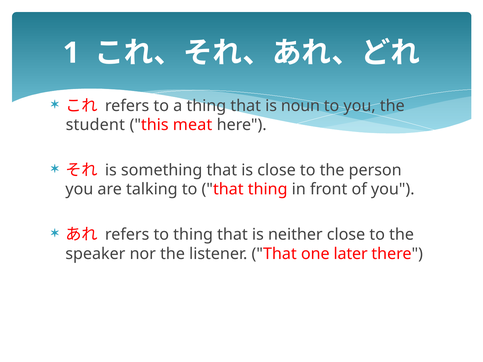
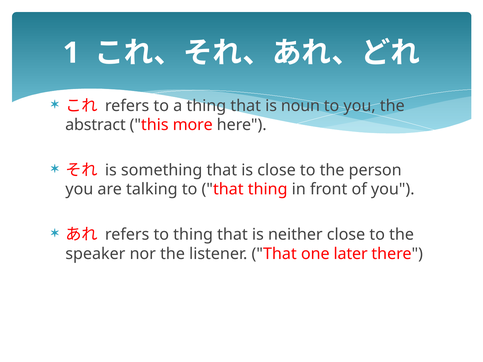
student: student -> abstract
meat: meat -> more
